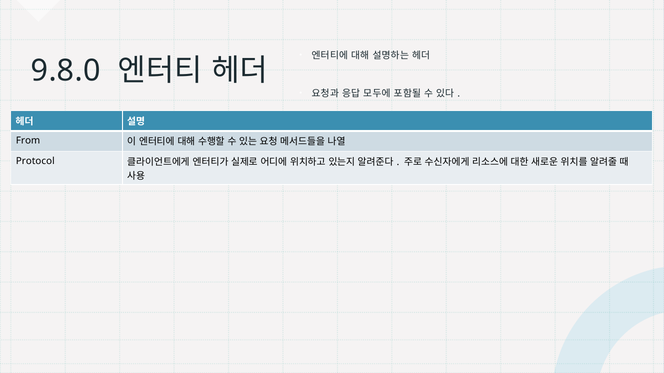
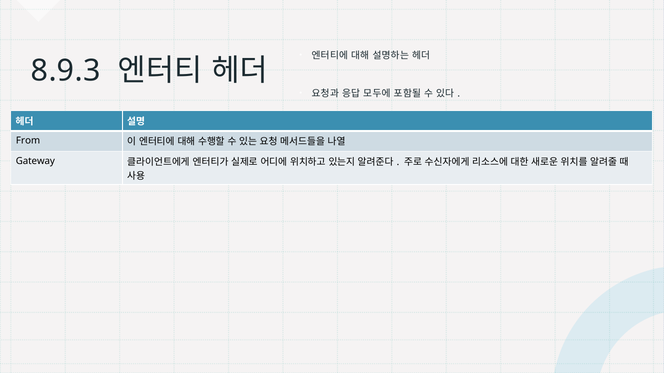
9.8.0: 9.8.0 -> 8.9.3
Protocol: Protocol -> Gateway
